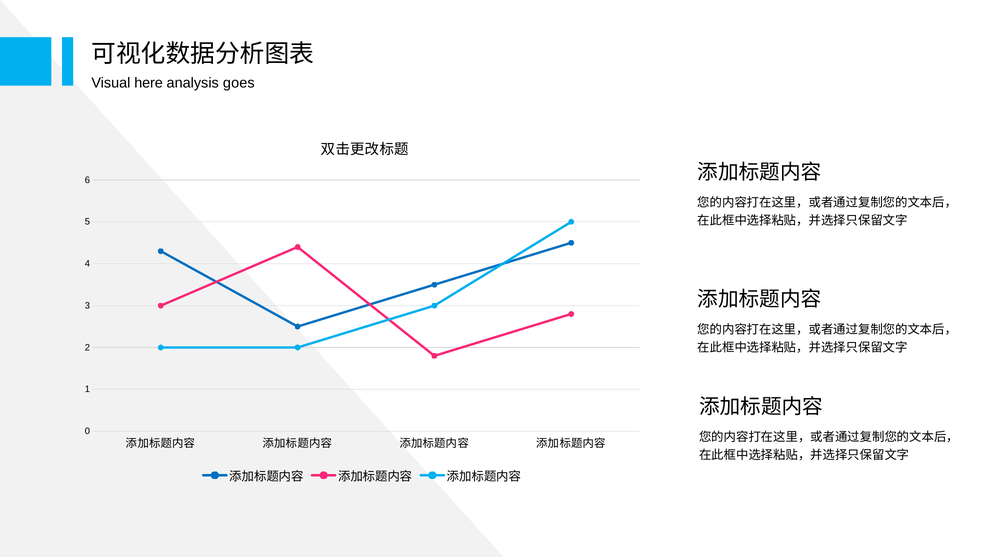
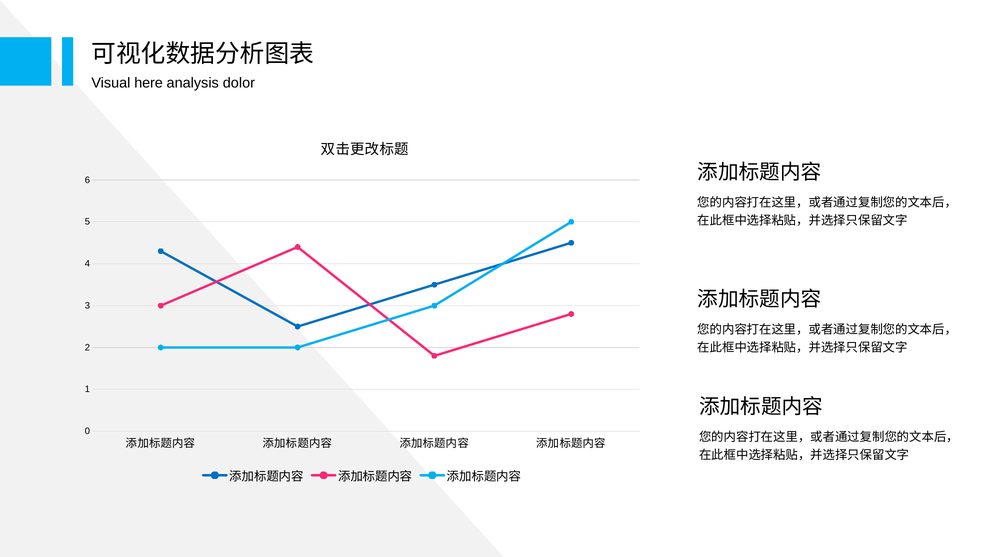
goes: goes -> dolor
